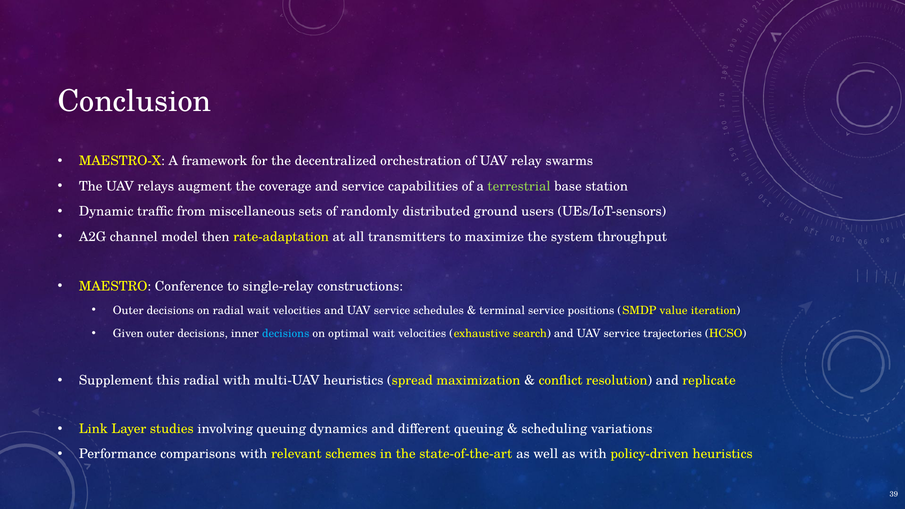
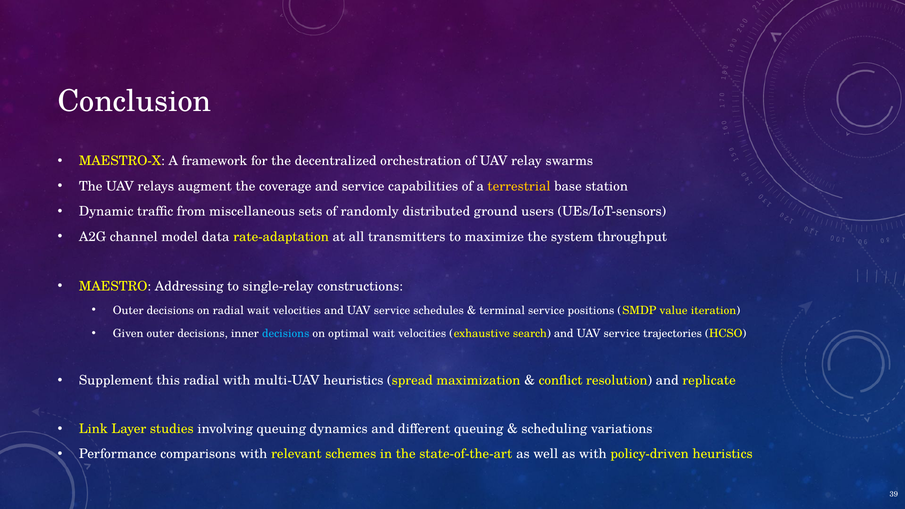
terrestrial colour: light green -> yellow
then: then -> data
Conference: Conference -> Addressing
